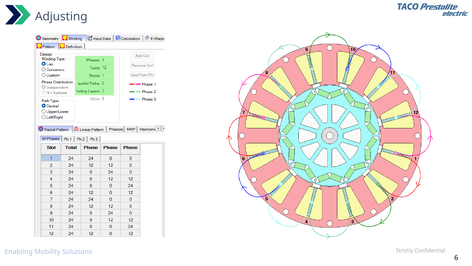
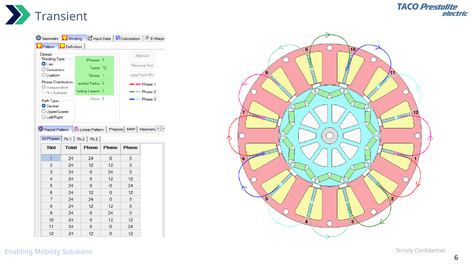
Adjusting: Adjusting -> Transient
